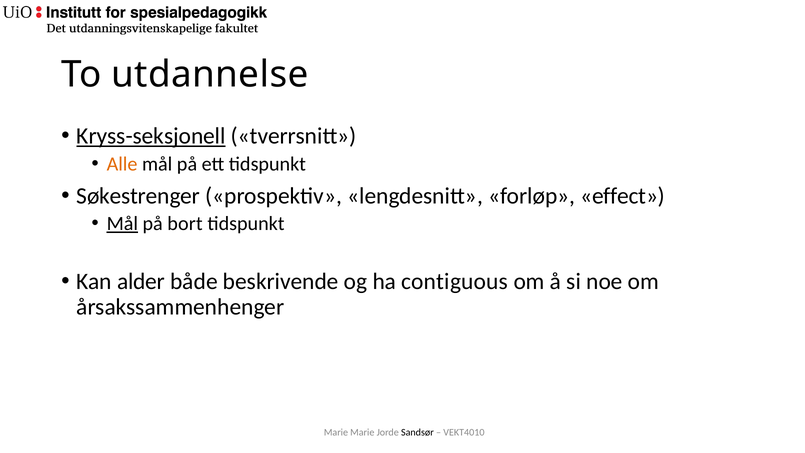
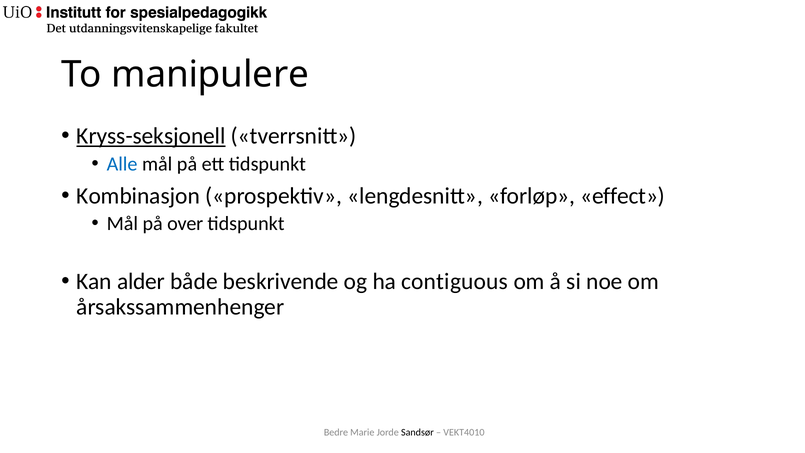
utdannelse: utdannelse -> manipulere
Alle colour: orange -> blue
Søkestrenger: Søkestrenger -> Kombinasjon
Mål at (122, 224) underline: present -> none
bort: bort -> over
Marie at (336, 432): Marie -> Bedre
